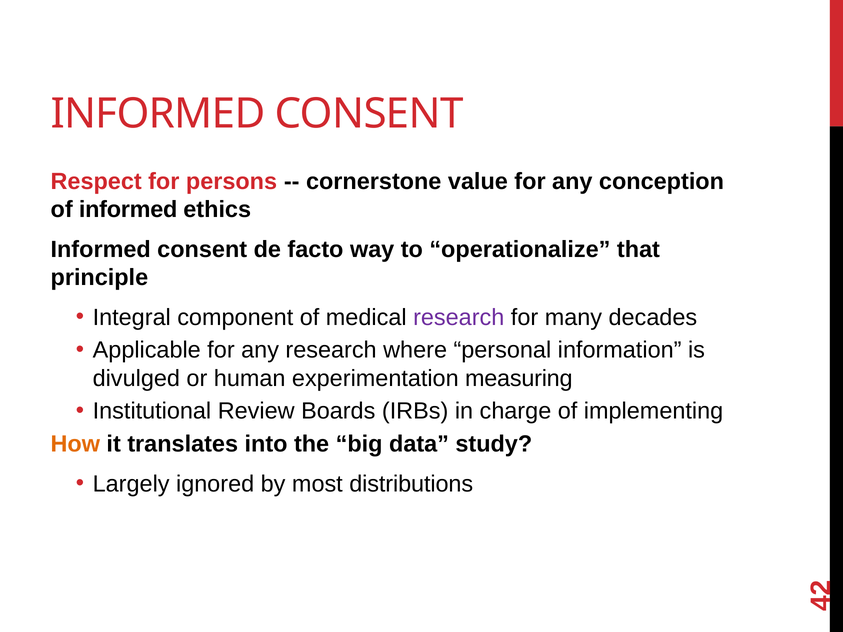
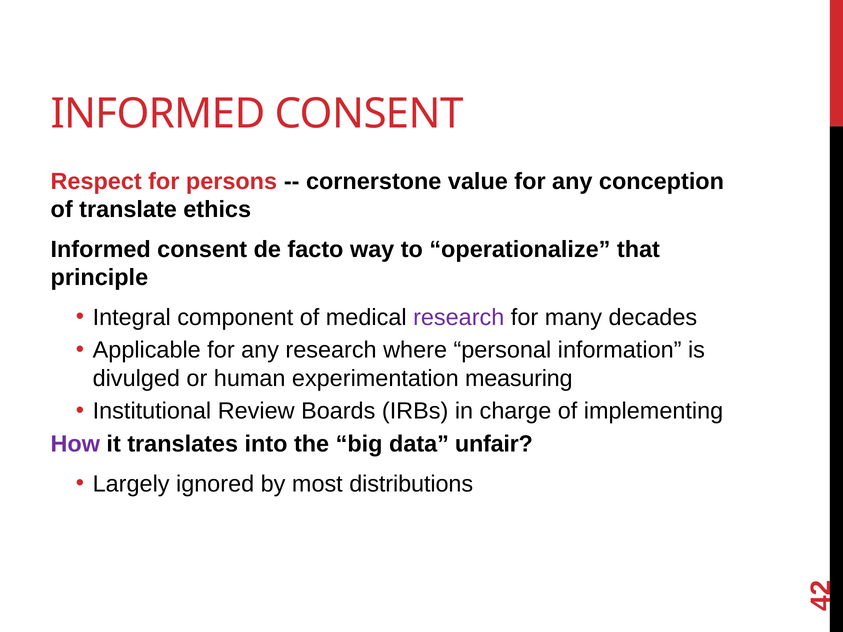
of informed: informed -> translate
How colour: orange -> purple
study: study -> unfair
